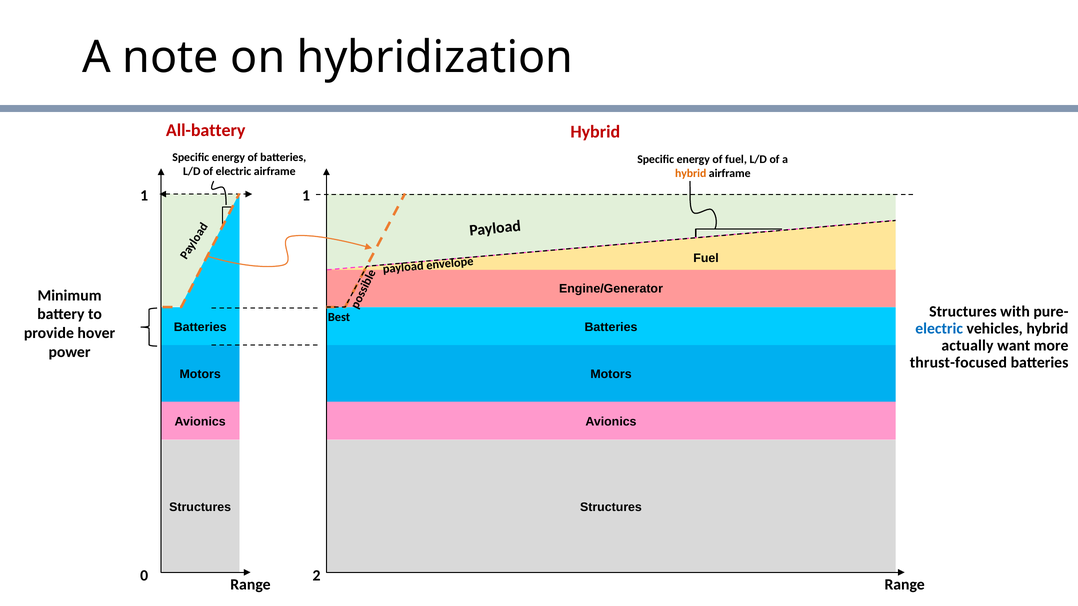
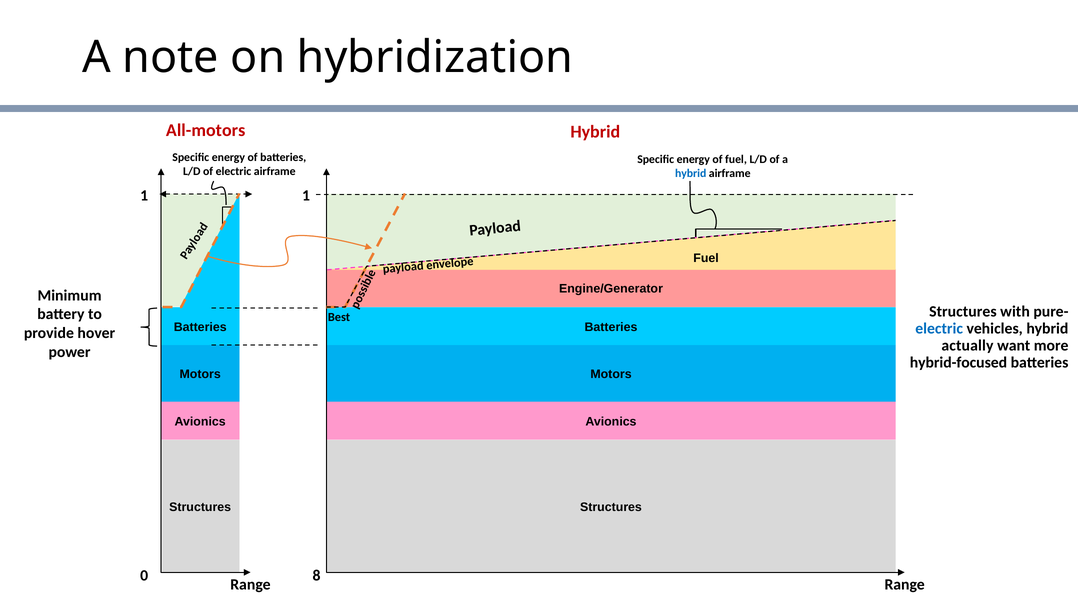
All-battery: All-battery -> All-motors
hybrid at (691, 174) colour: orange -> blue
thrust-focused: thrust-focused -> hybrid-focused
2: 2 -> 8
